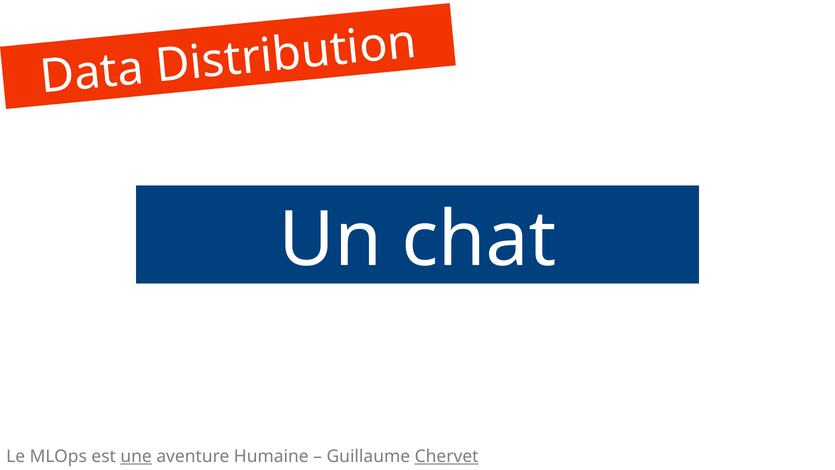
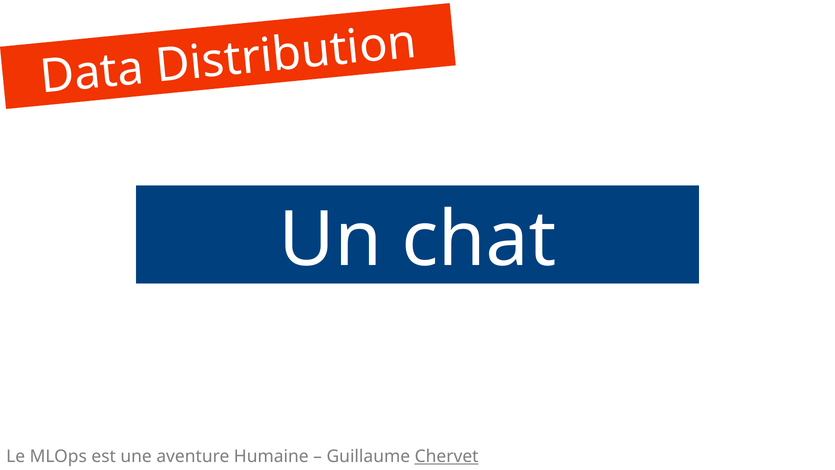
une underline: present -> none
